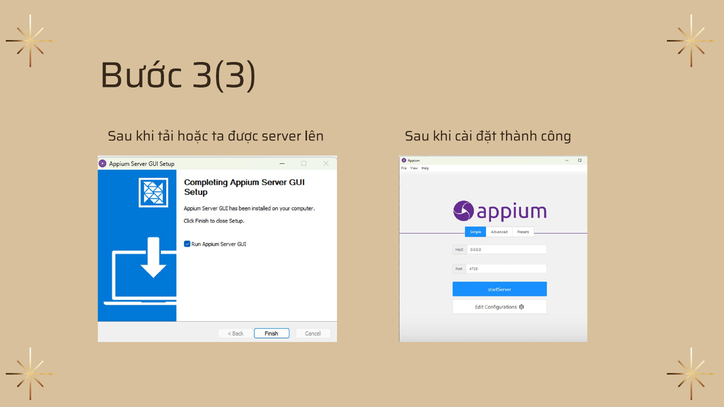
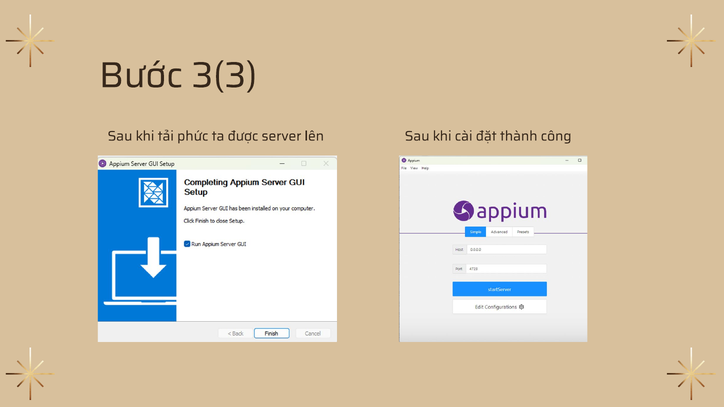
hoặc: hoặc -> phức
